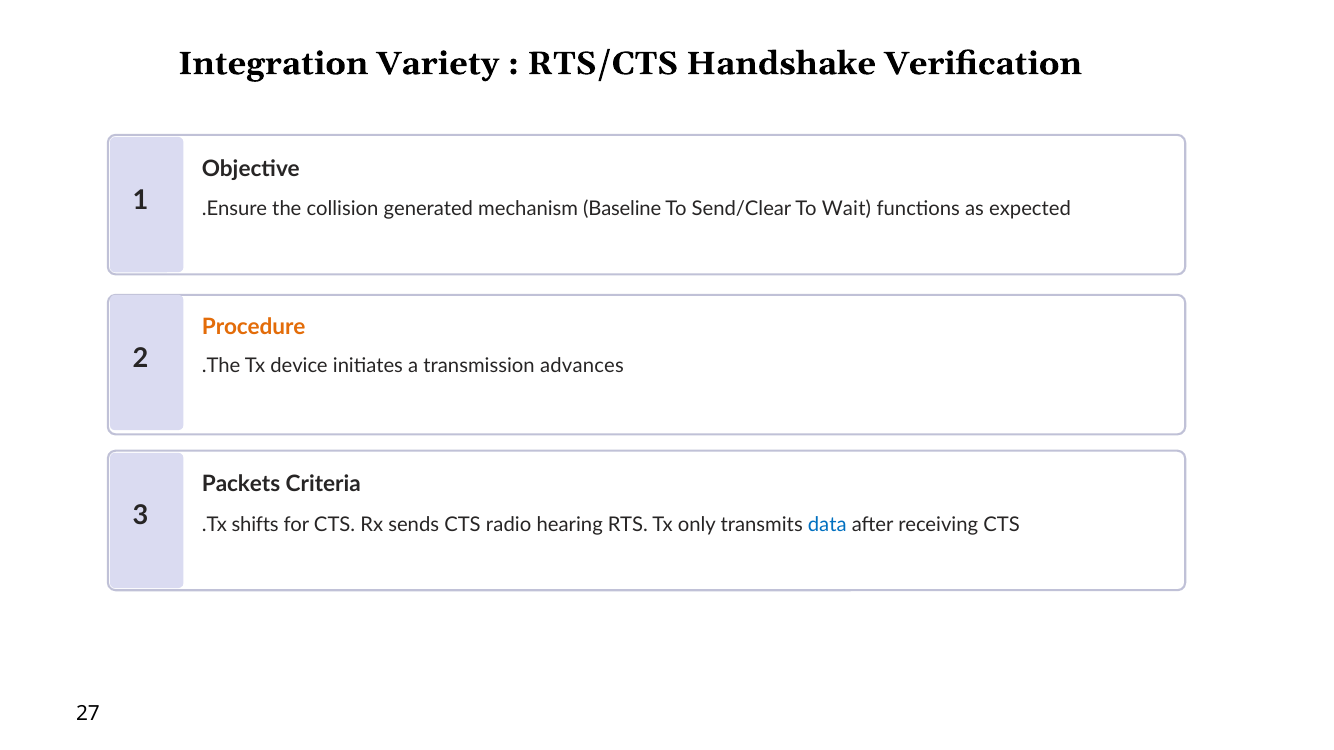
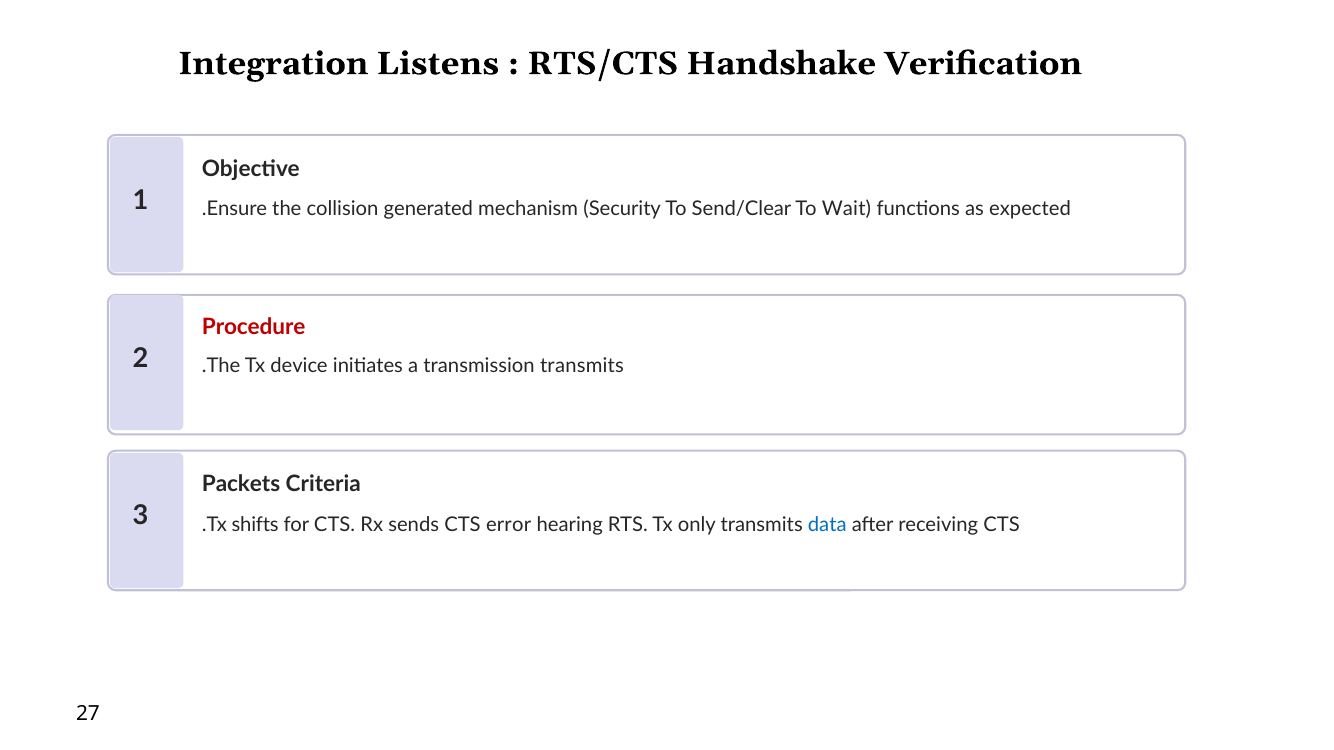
Variety: Variety -> Listens
Baseline: Baseline -> Security
Procedure colour: orange -> red
transmission advances: advances -> transmits
radio: radio -> error
